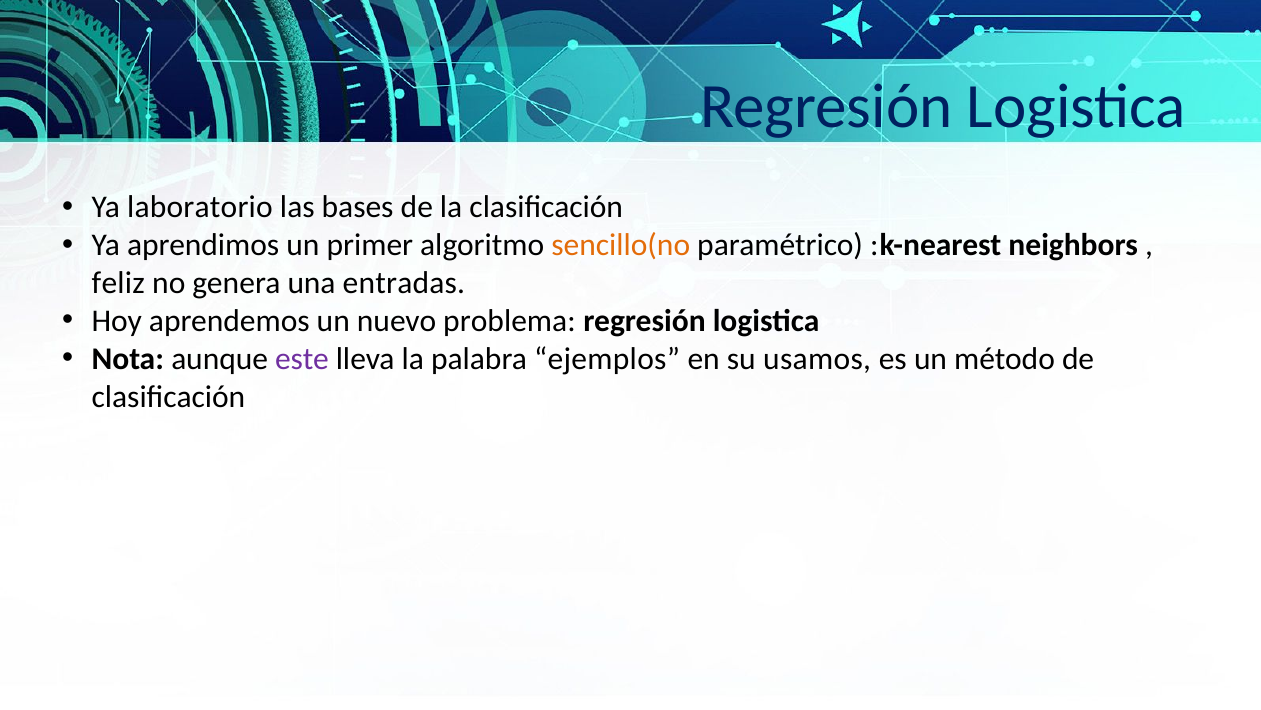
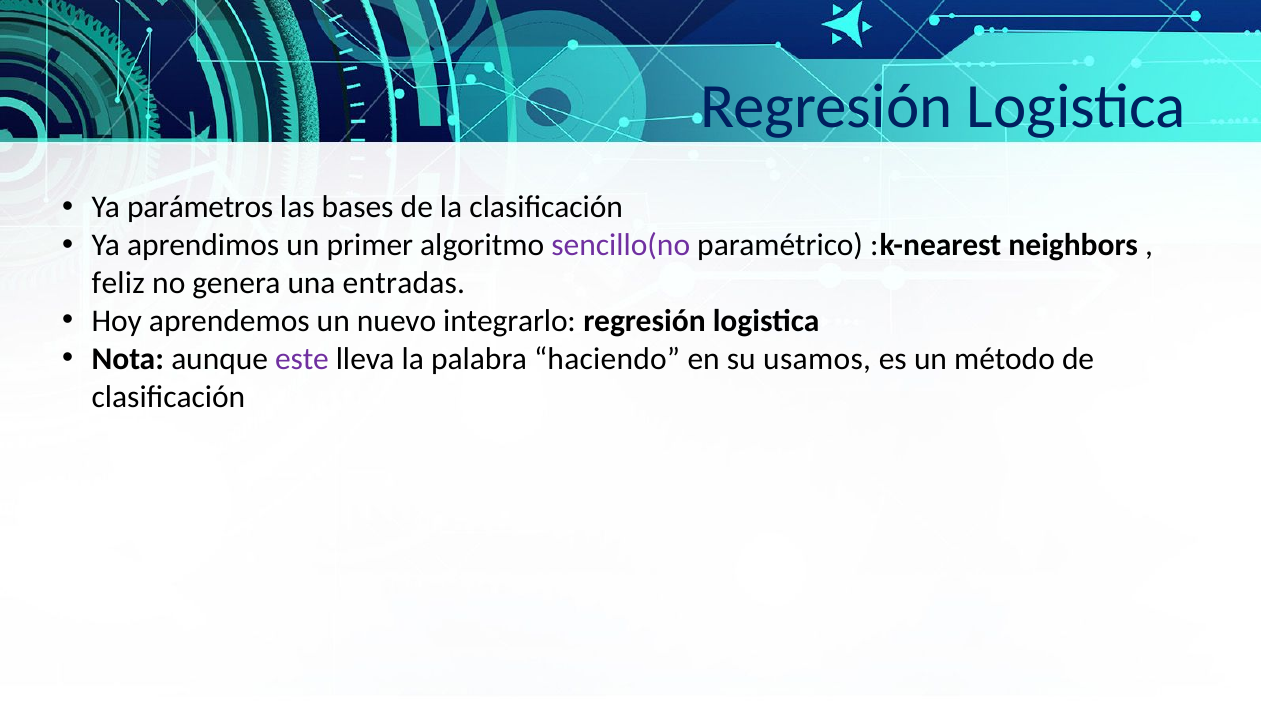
laboratorio: laboratorio -> parámetros
sencillo(no colour: orange -> purple
problema: problema -> integrarlo
ejemplos: ejemplos -> haciendo
